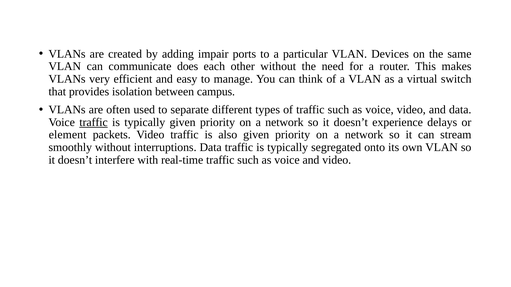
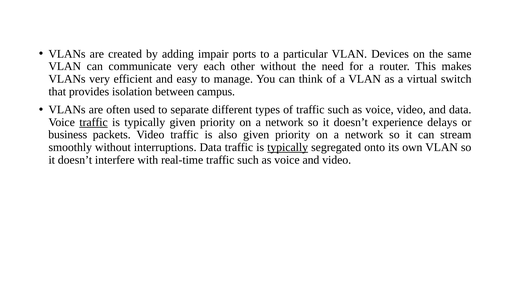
communicate does: does -> very
element: element -> business
typically at (288, 148) underline: none -> present
